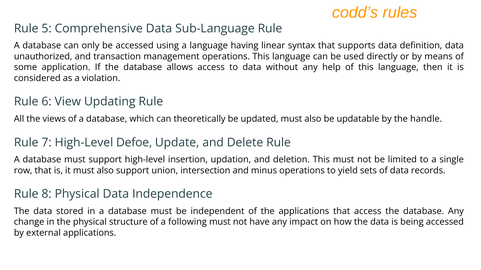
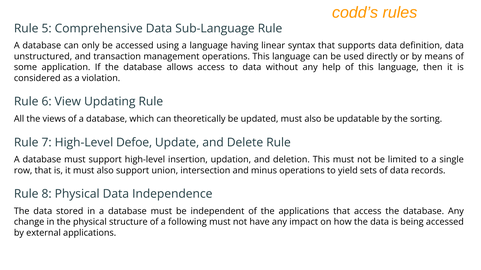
unauthorized: unauthorized -> unstructured
handle: handle -> sorting
